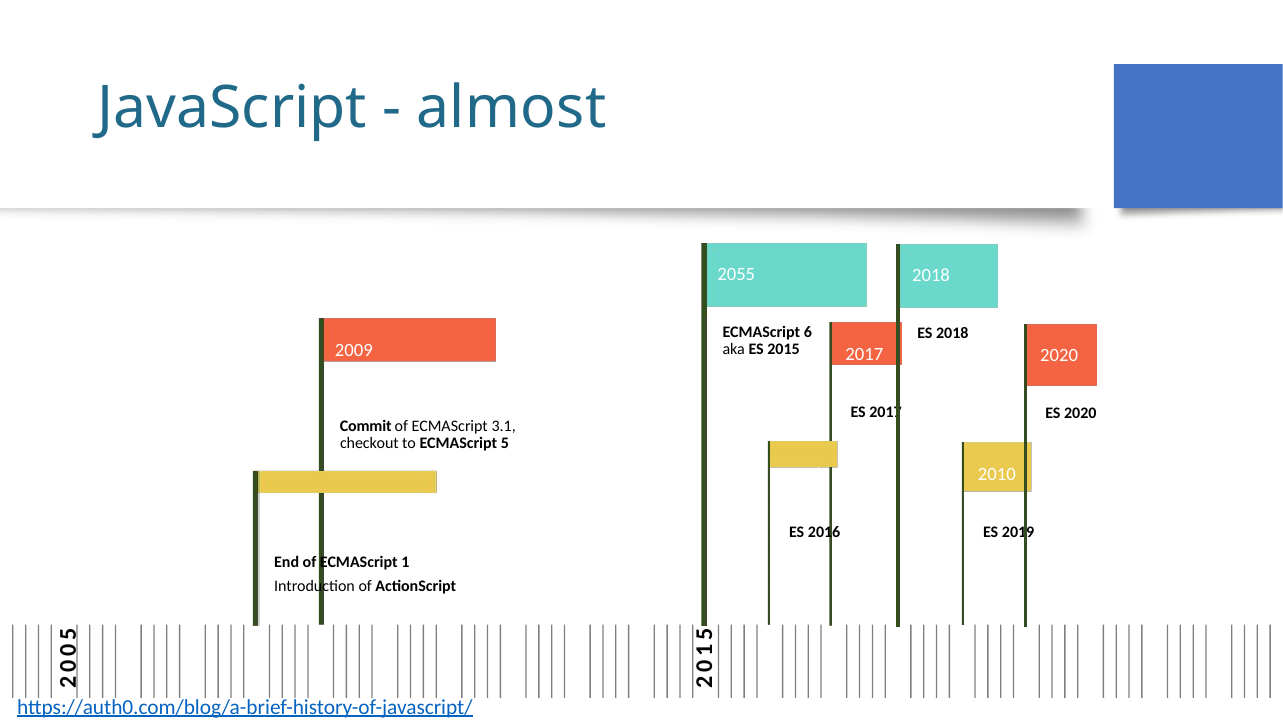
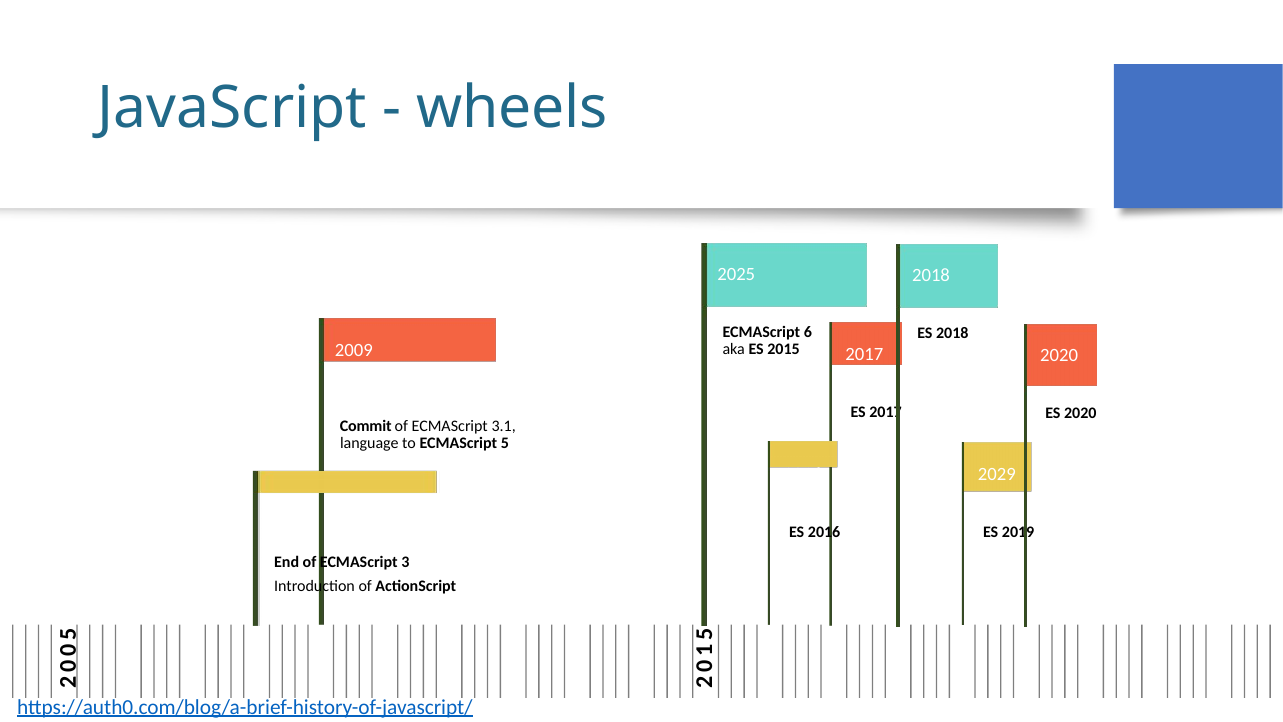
almost: almost -> wheels
2055: 2055 -> 2025
checkout: checkout -> language
2010: 2010 -> 2029
ECMAScript 1: 1 -> 3
